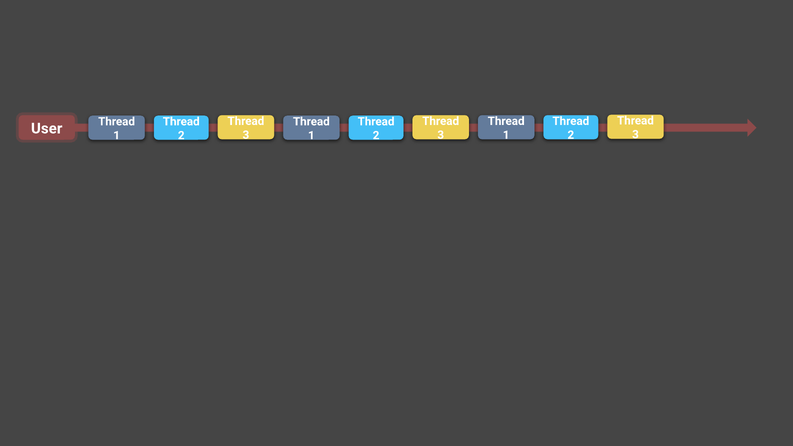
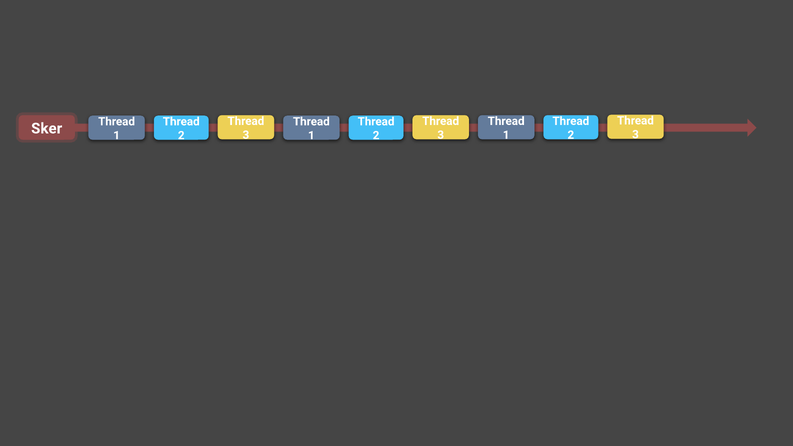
User: User -> Sker
